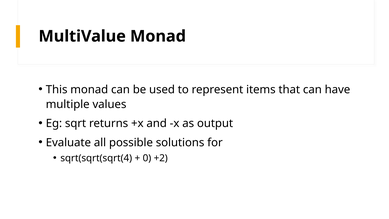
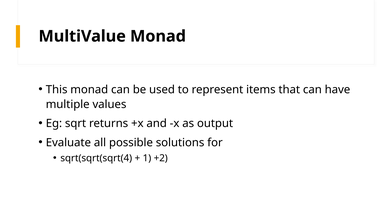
0: 0 -> 1
